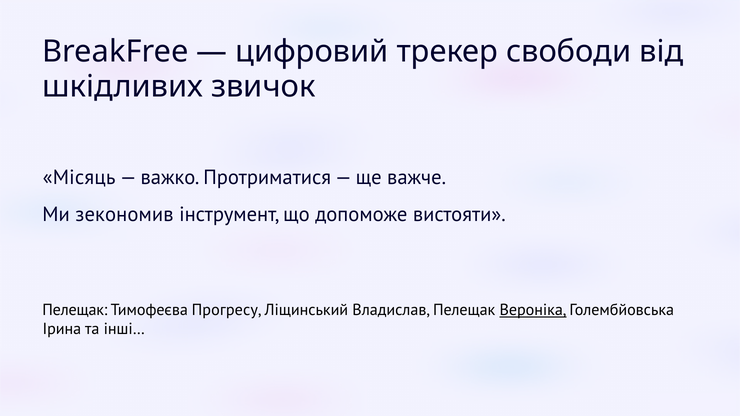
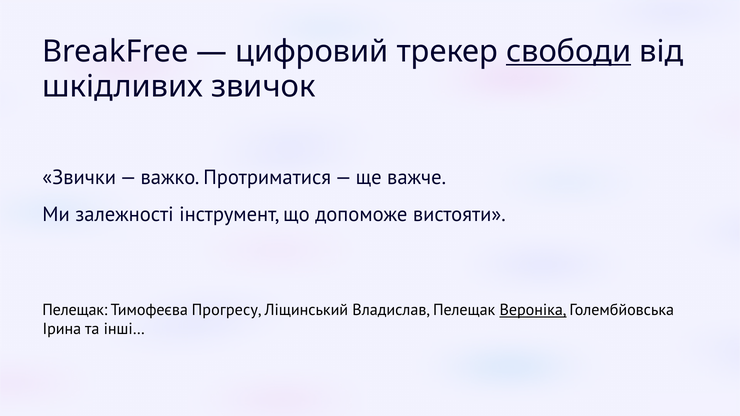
свободи underline: none -> present
Місяць: Місяць -> Звички
зекономив: зекономив -> залежності
